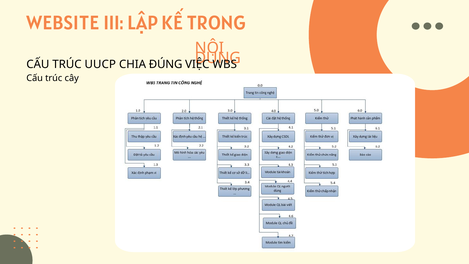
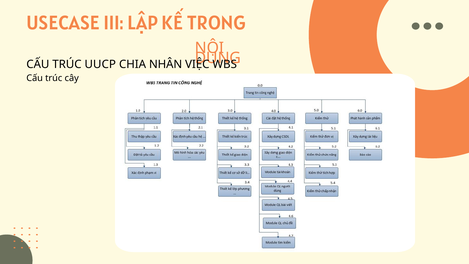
WEBSITE: WEBSITE -> USECASE
ĐÚNG: ĐÚNG -> NHÂN
